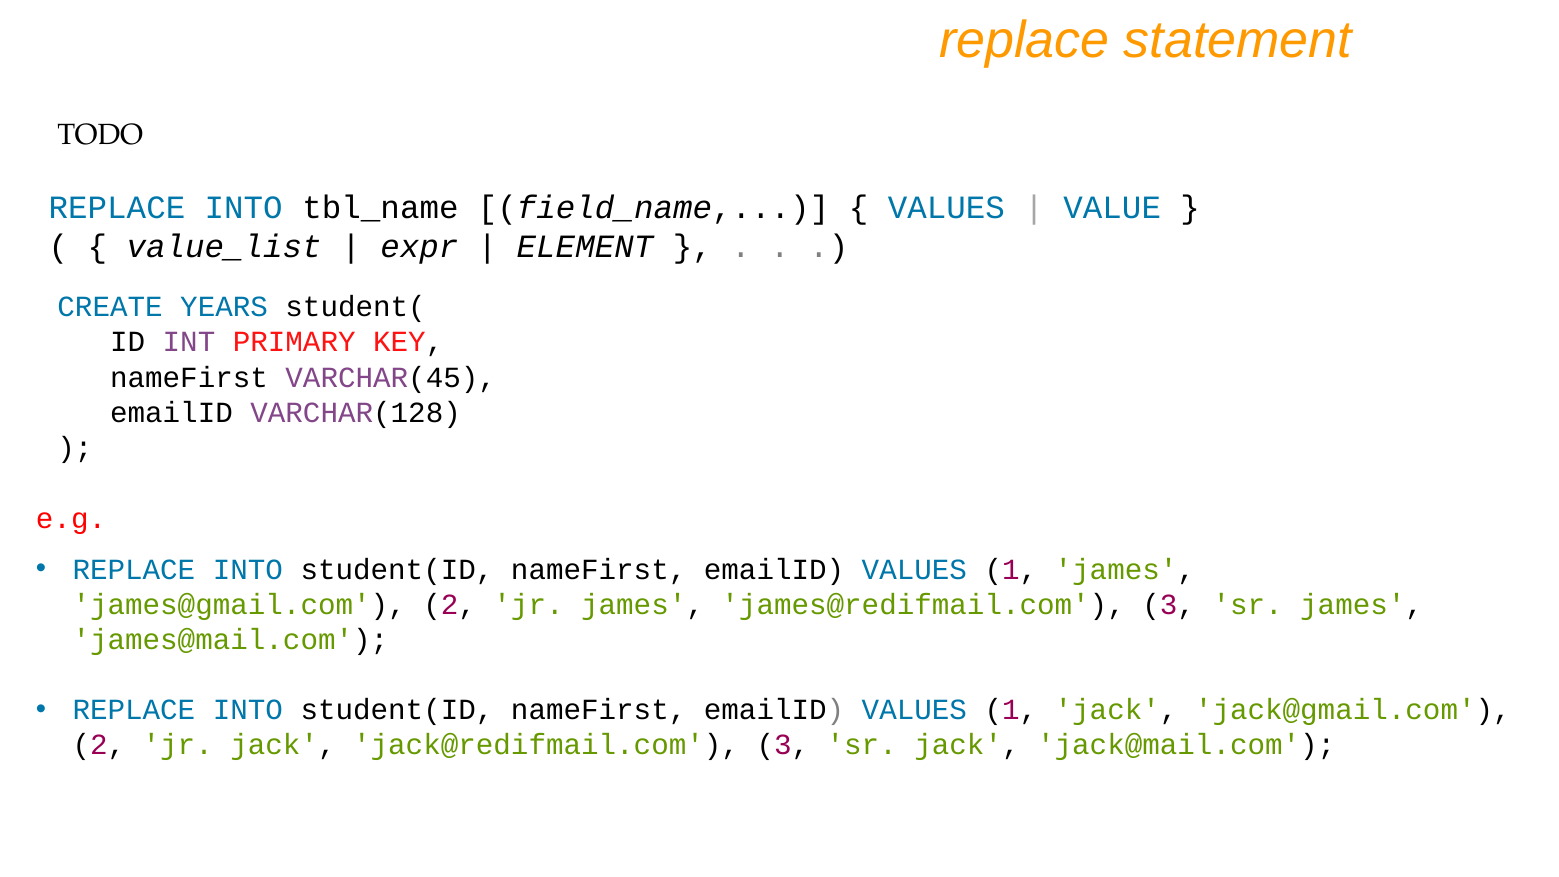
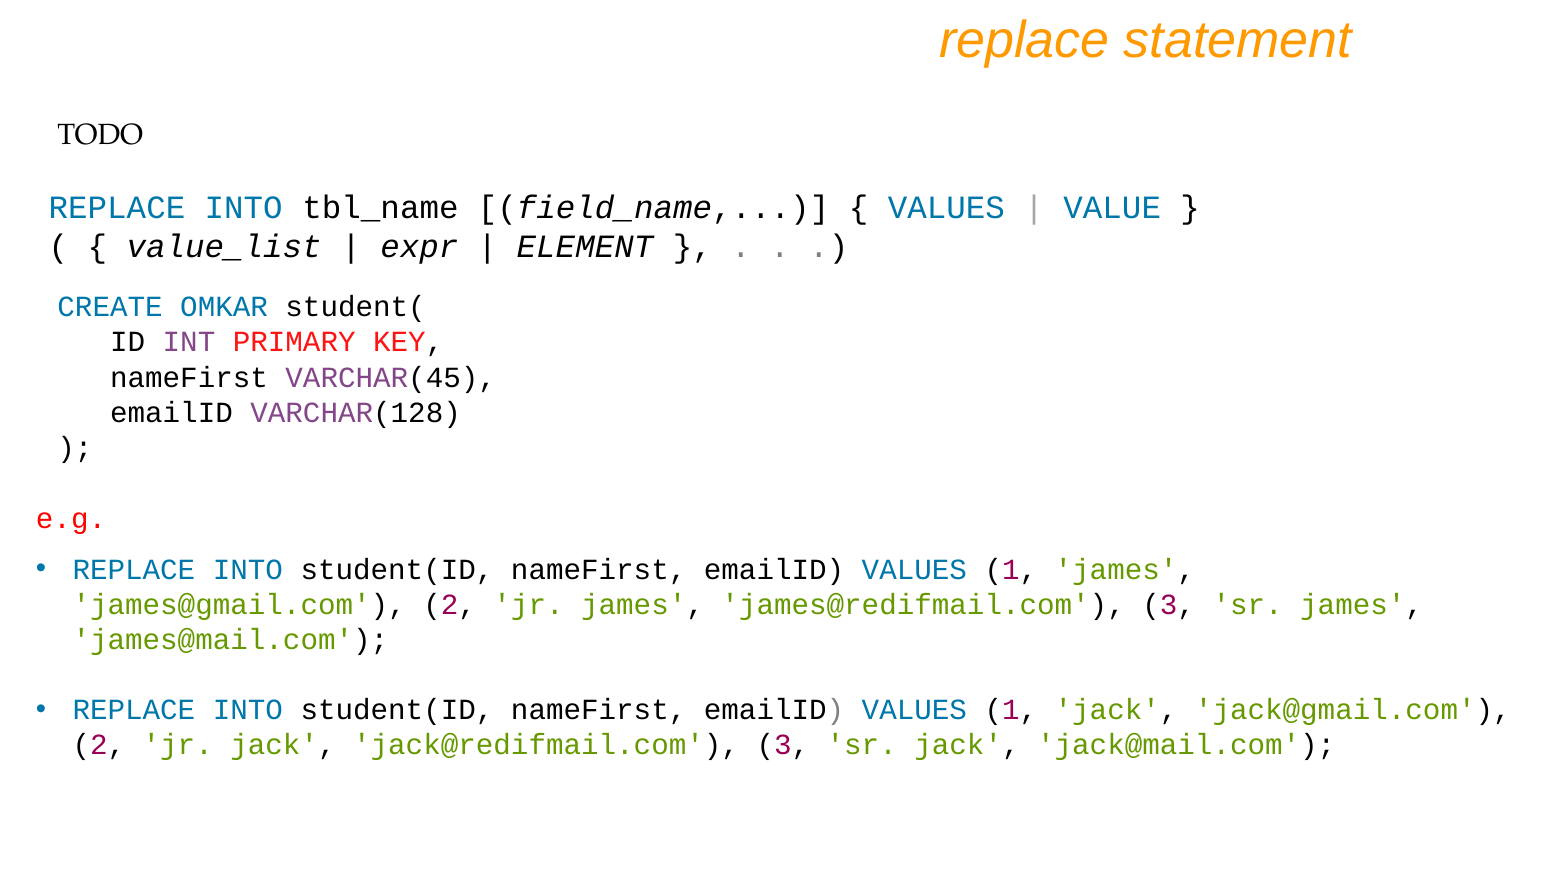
YEARS: YEARS -> OMKAR
